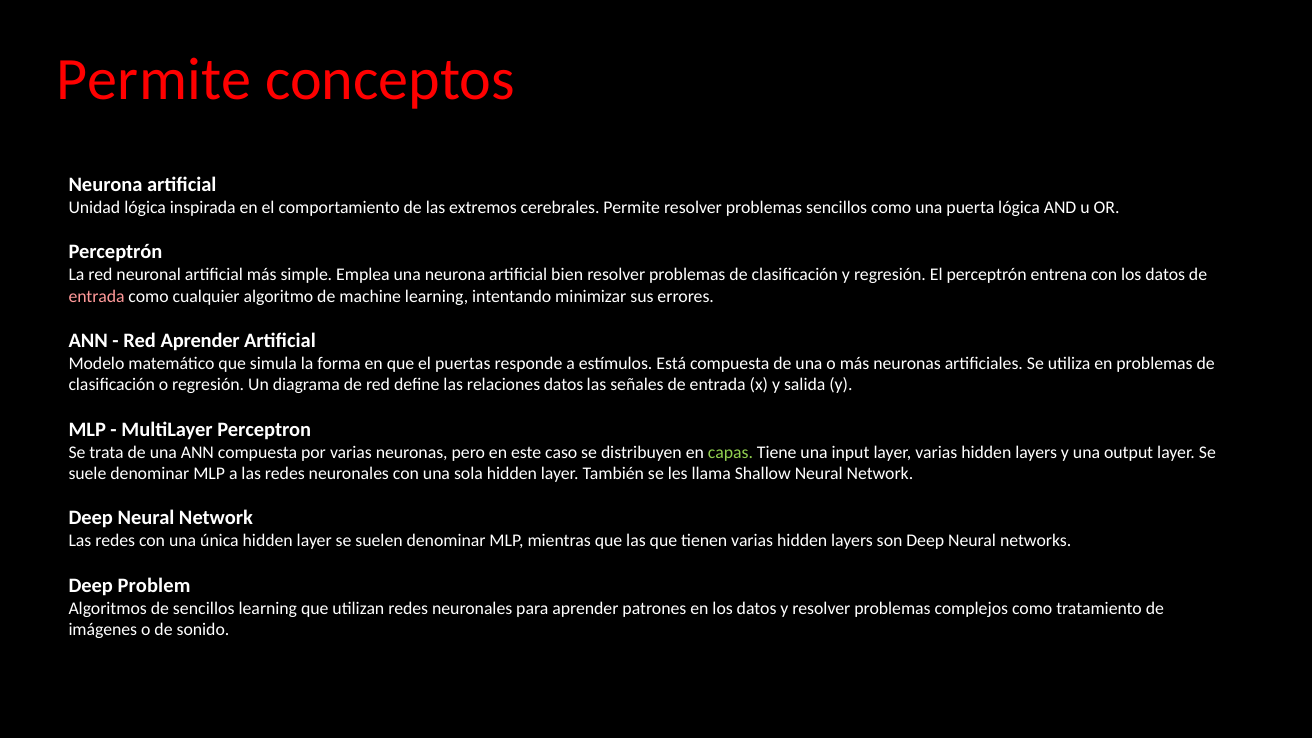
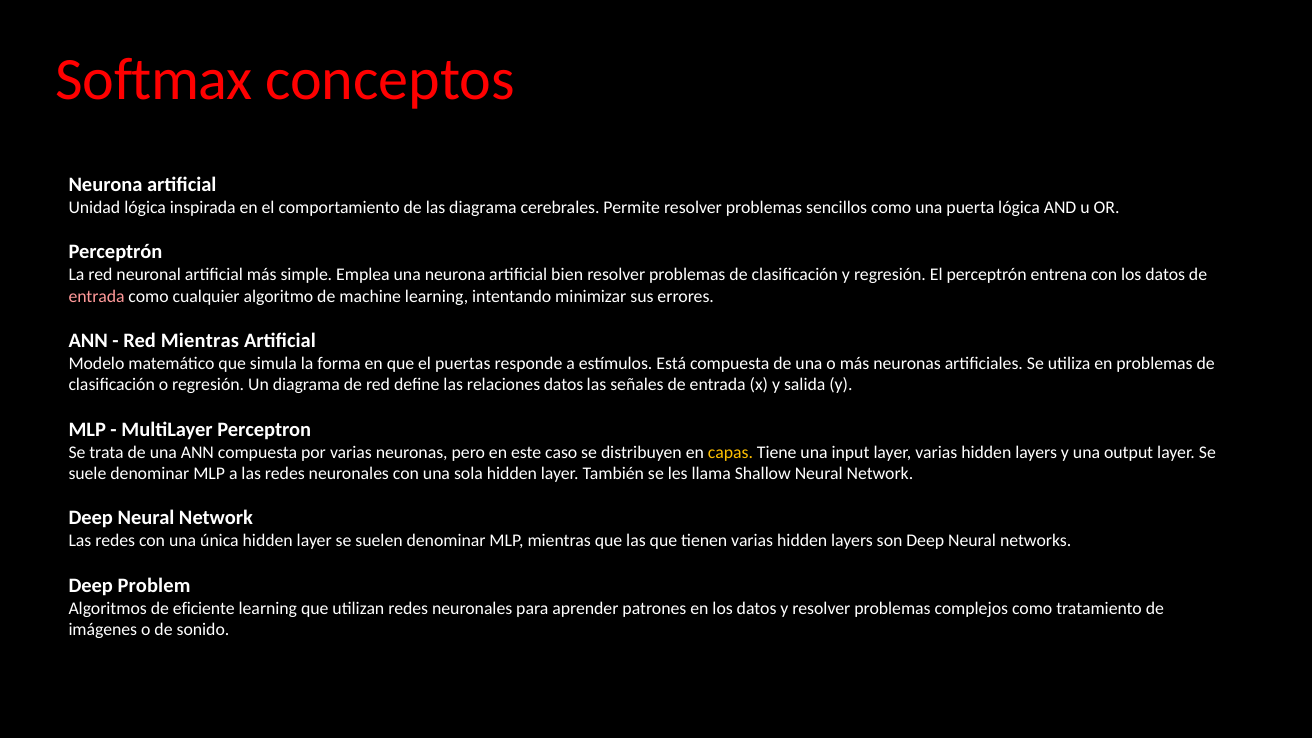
Permite at (154, 80): Permite -> Softmax
las extremos: extremos -> diagrama
Red Aprender: Aprender -> Mientras
capas colour: light green -> yellow
de sencillos: sencillos -> eficiente
